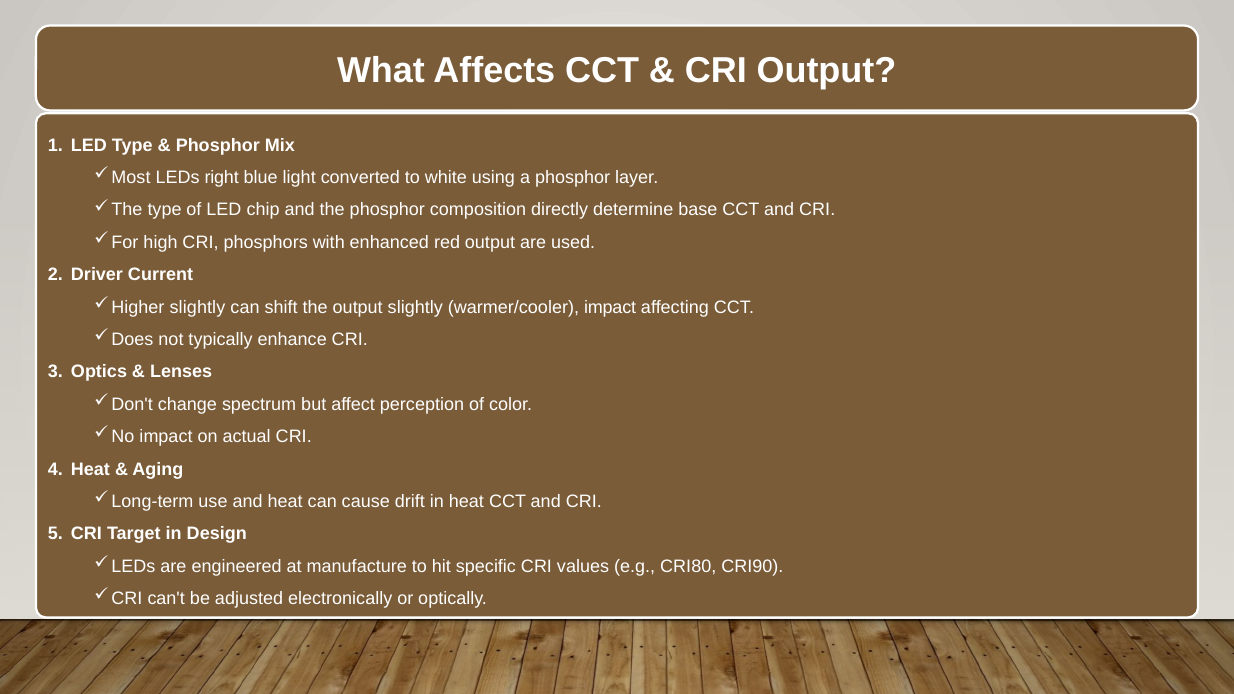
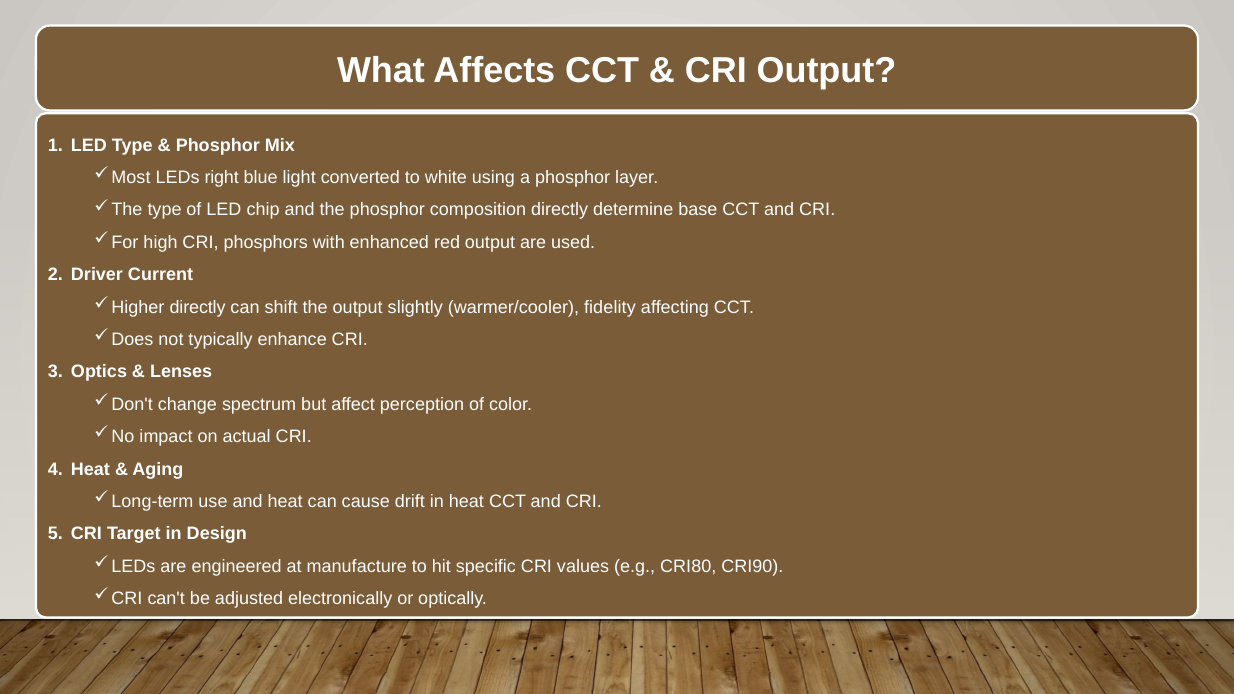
slightly at (197, 307): slightly -> directly
warmer/cooler impact: impact -> fidelity
